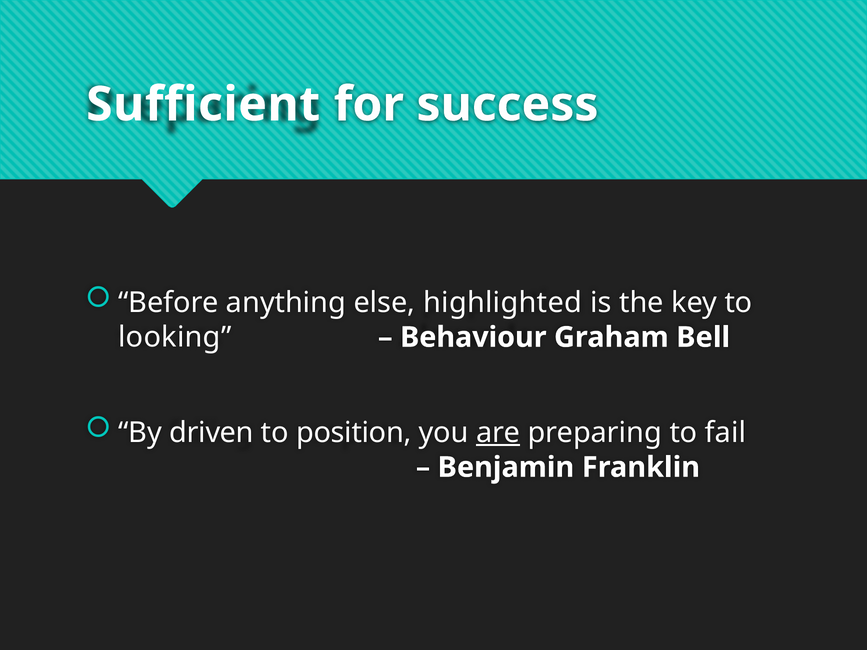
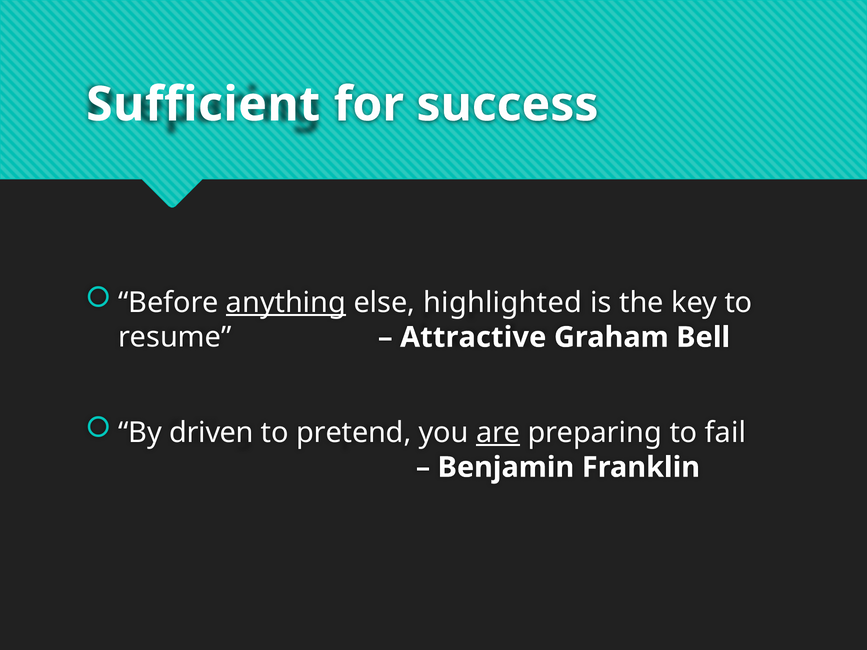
anything underline: none -> present
looking: looking -> resume
Behaviour: Behaviour -> Attractive
position: position -> pretend
